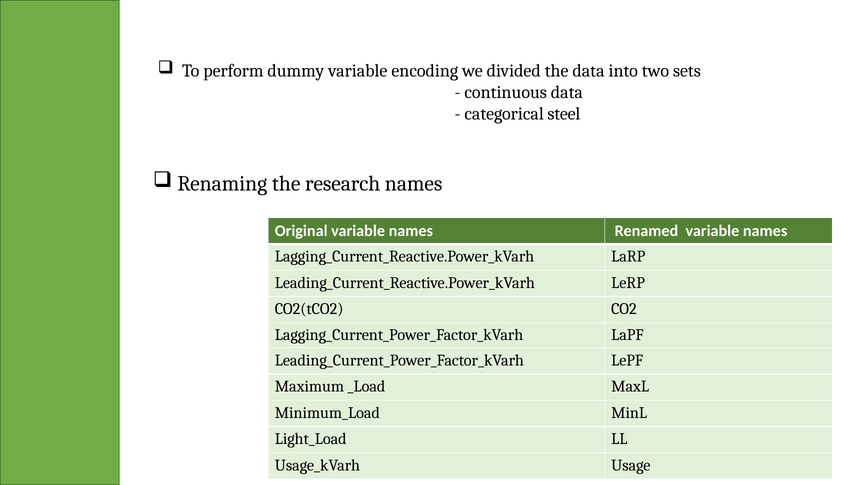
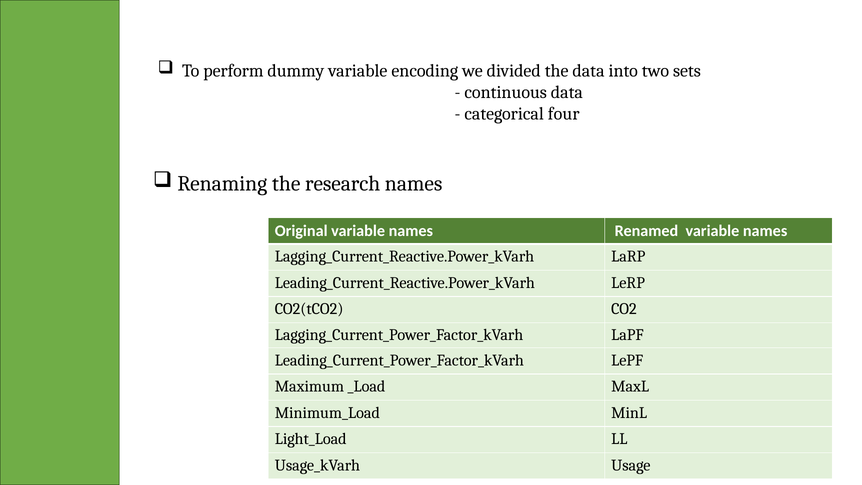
steel: steel -> four
